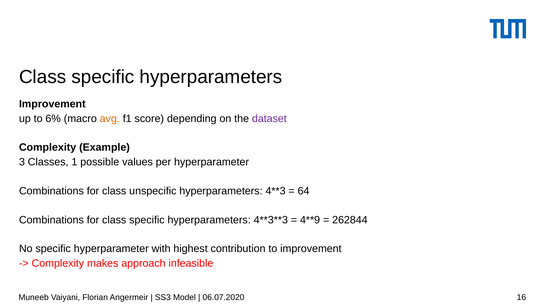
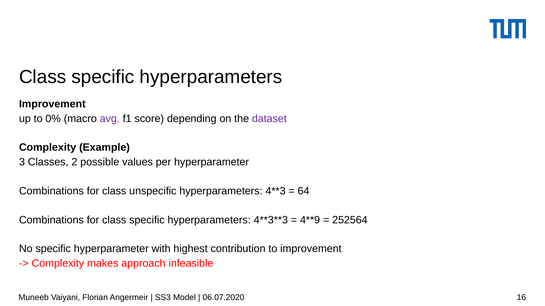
6%: 6% -> 0%
avg colour: orange -> purple
1: 1 -> 2
262844: 262844 -> 252564
